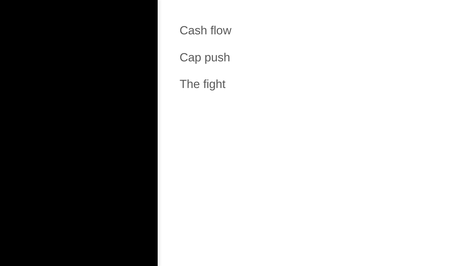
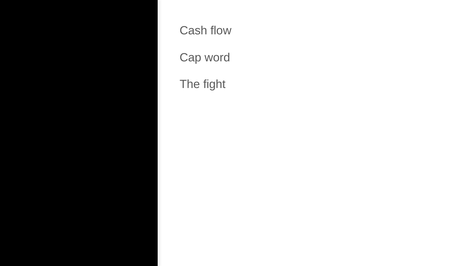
push: push -> word
